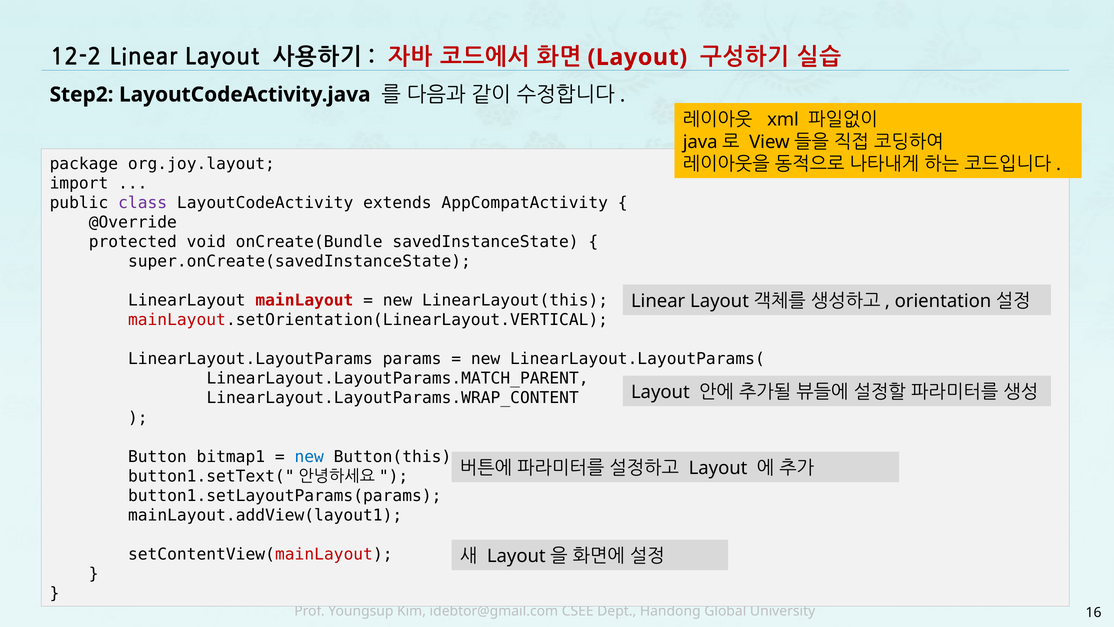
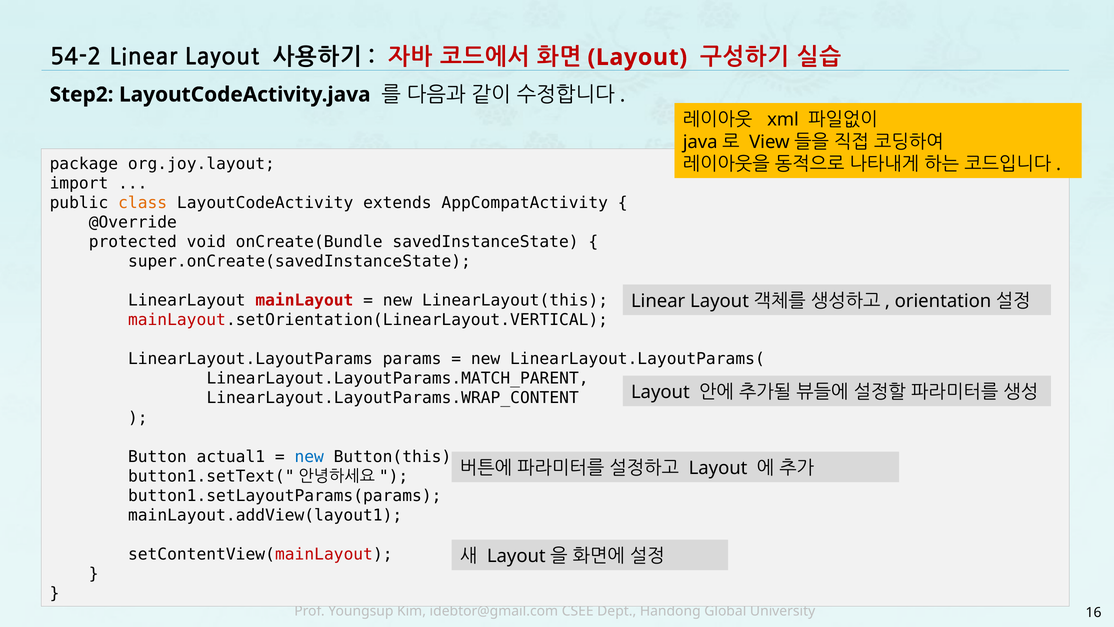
12-2: 12-2 -> 54-2
class colour: purple -> orange
bitmap1: bitmap1 -> actual1
